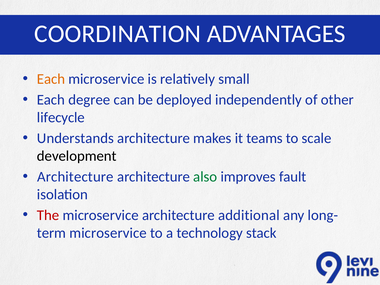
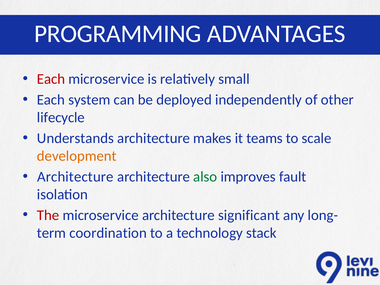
COORDINATION: COORDINATION -> PROGRAMMING
Each at (51, 79) colour: orange -> red
degree: degree -> system
development colour: black -> orange
additional: additional -> significant
microservice at (108, 233): microservice -> coordination
